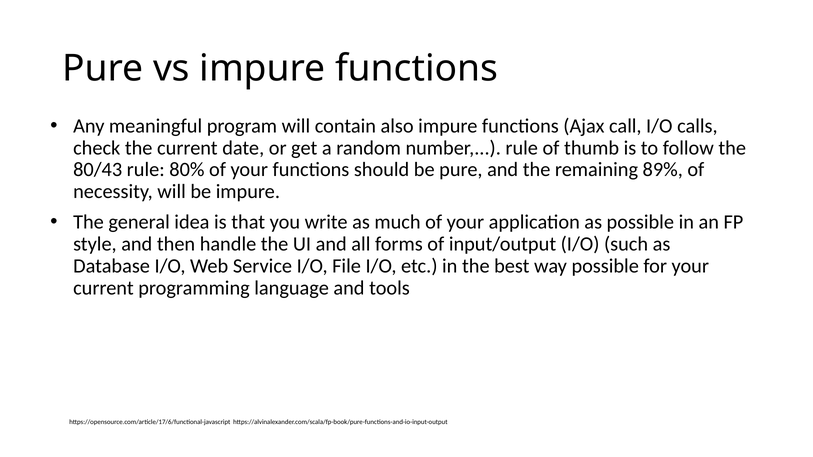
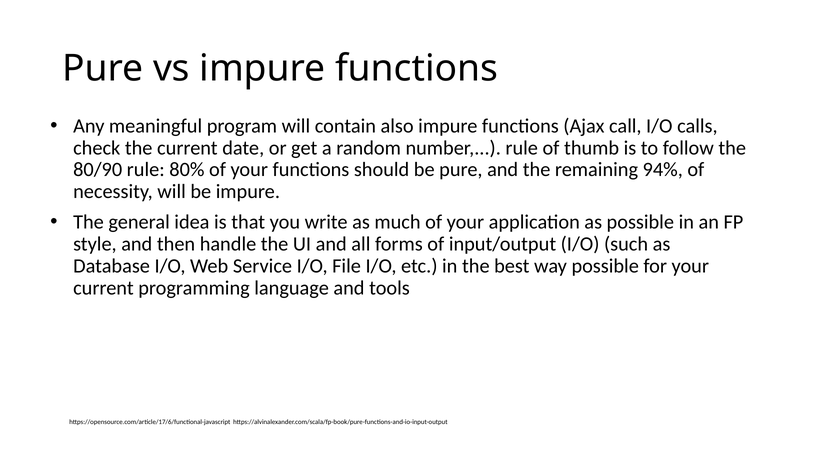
80/43: 80/43 -> 80/90
89%: 89% -> 94%
